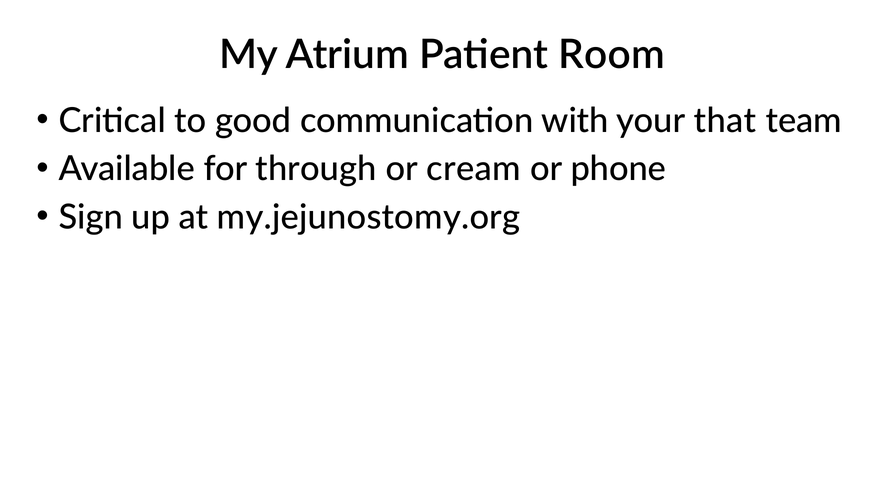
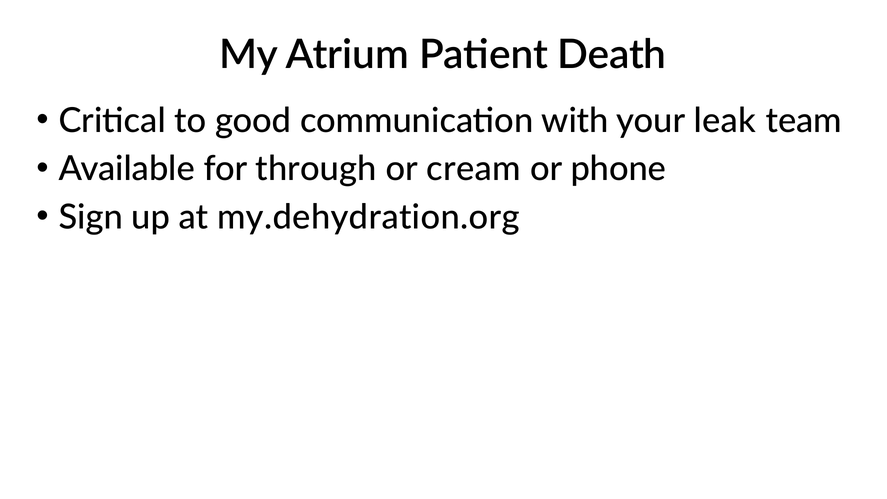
Room: Room -> Death
that: that -> leak
my.jejunostomy.org: my.jejunostomy.org -> my.dehydration.org
